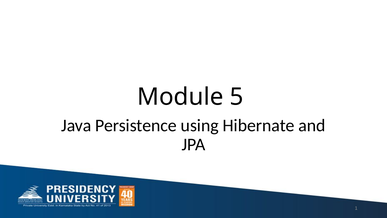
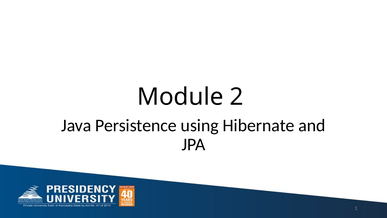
5: 5 -> 2
